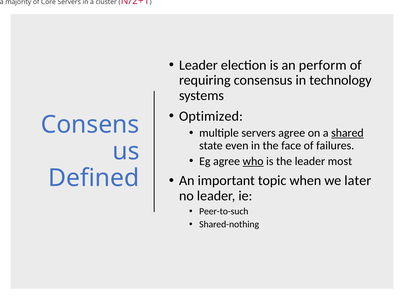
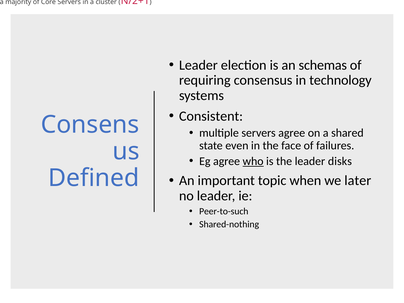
perform: perform -> schemas
Optimized: Optimized -> Consistent
shared underline: present -> none
most: most -> disks
